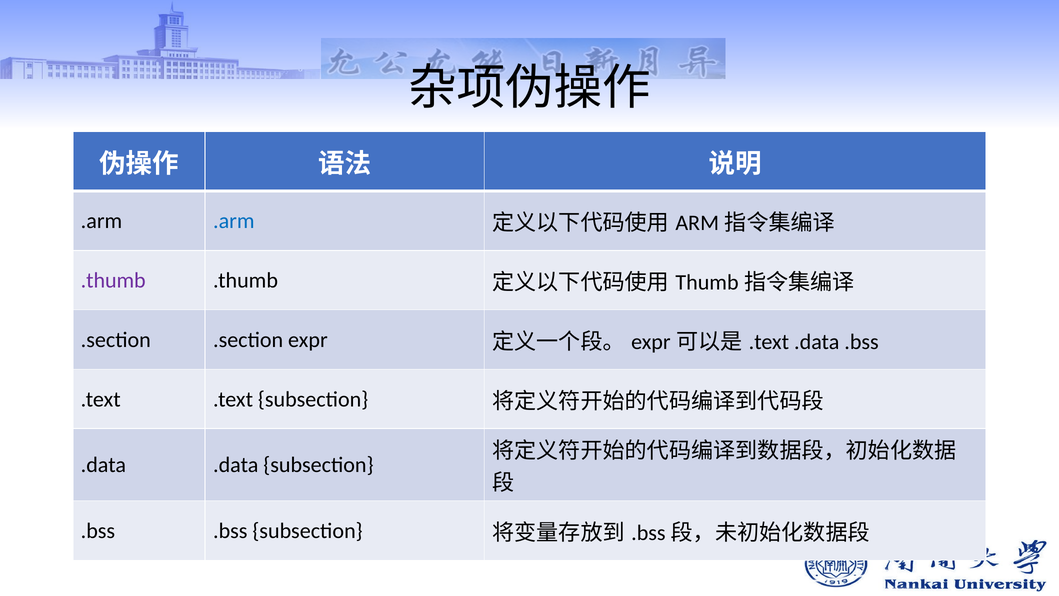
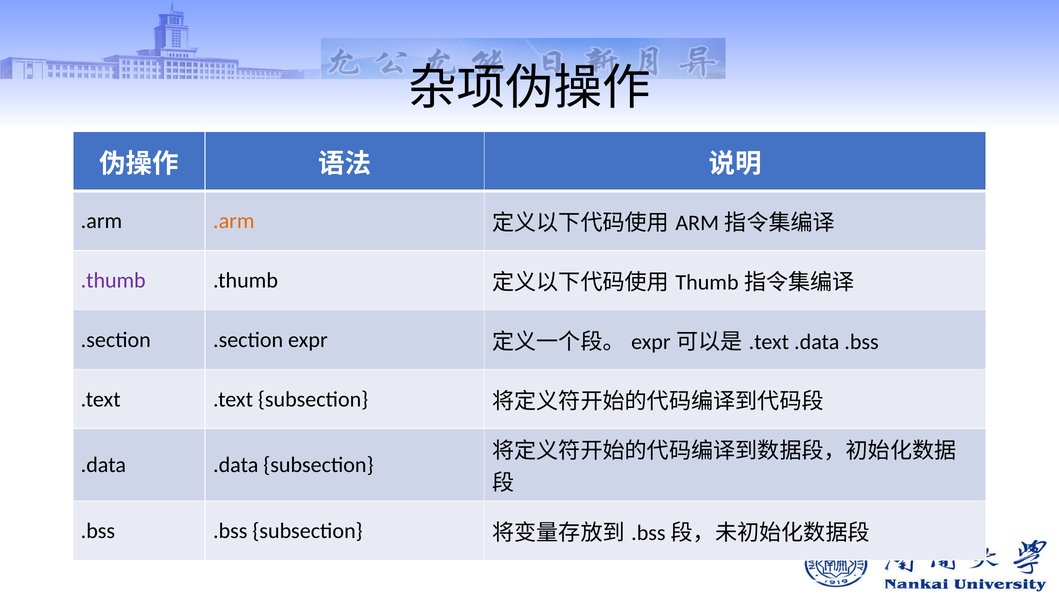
.arm at (234, 221) colour: blue -> orange
